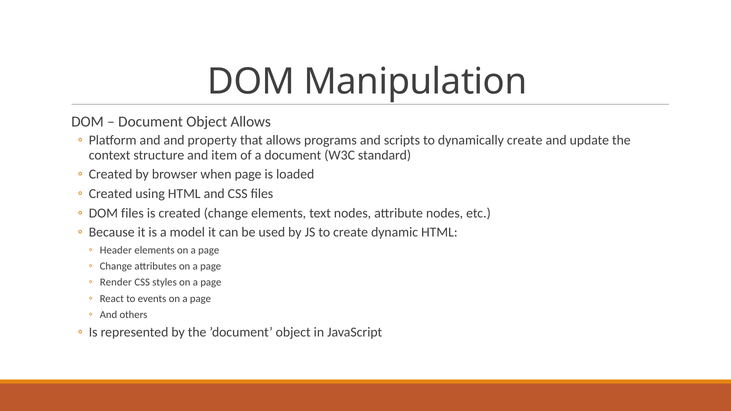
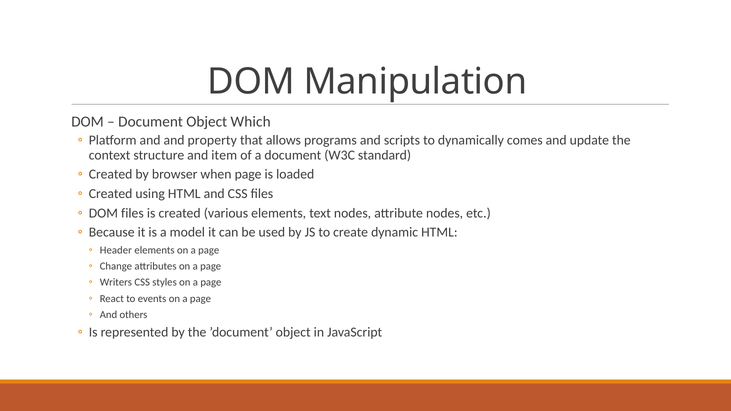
Object Allows: Allows -> Which
dynamically create: create -> comes
created change: change -> various
Render: Render -> Writers
